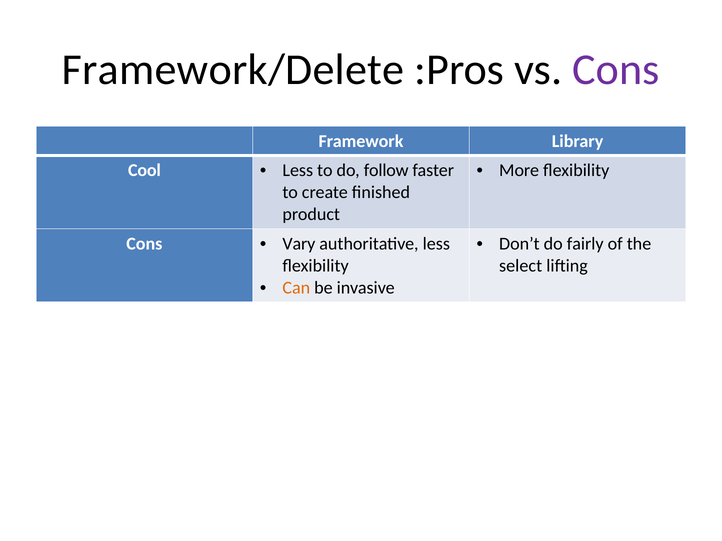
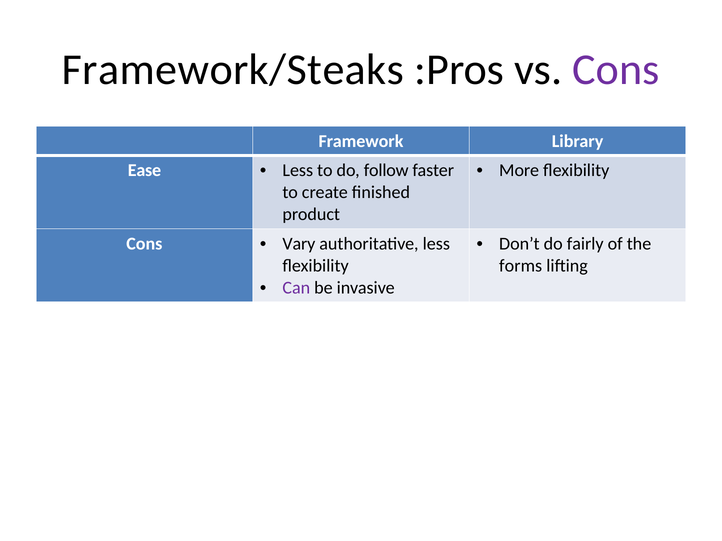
Framework/Delete: Framework/Delete -> Framework/Steaks
Cool: Cool -> Ease
select: select -> forms
Can colour: orange -> purple
